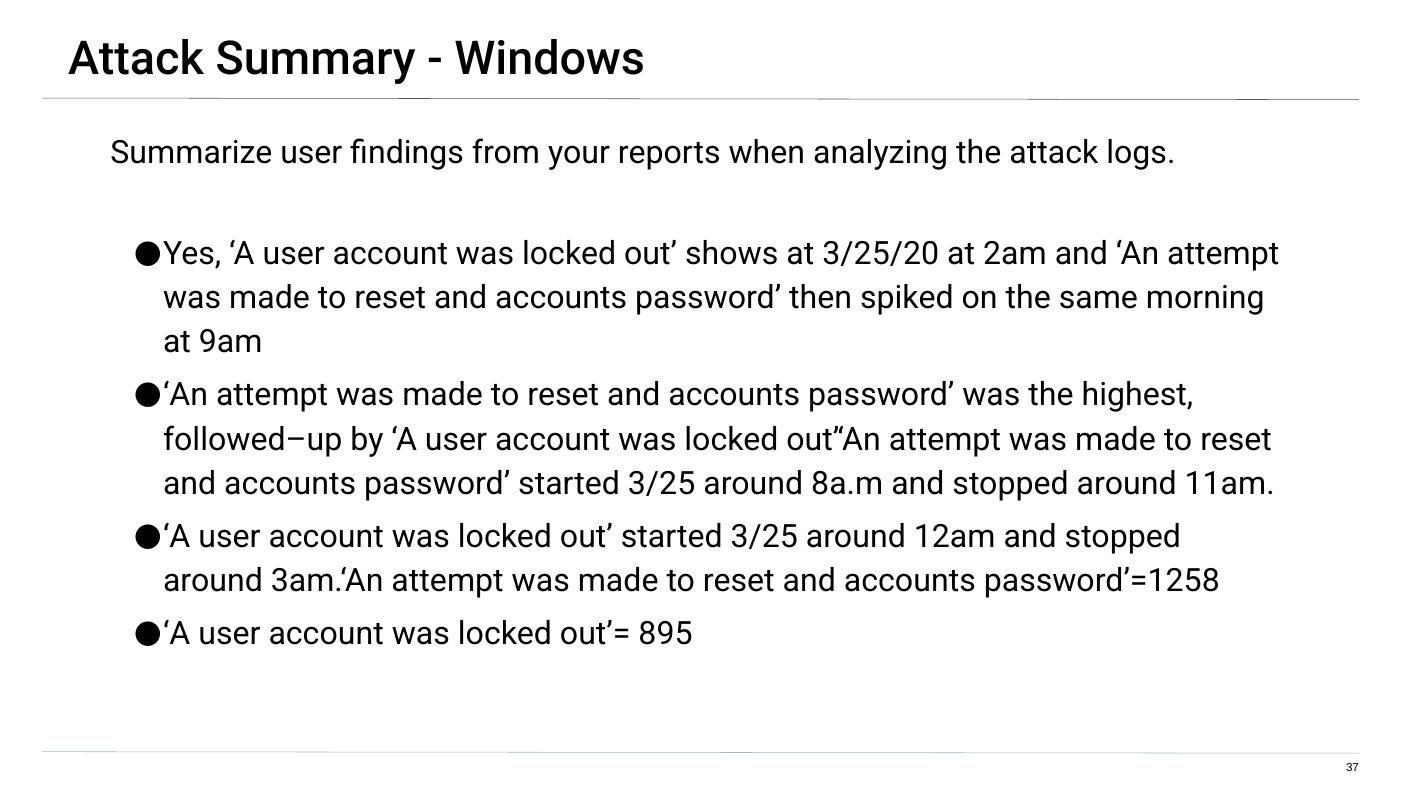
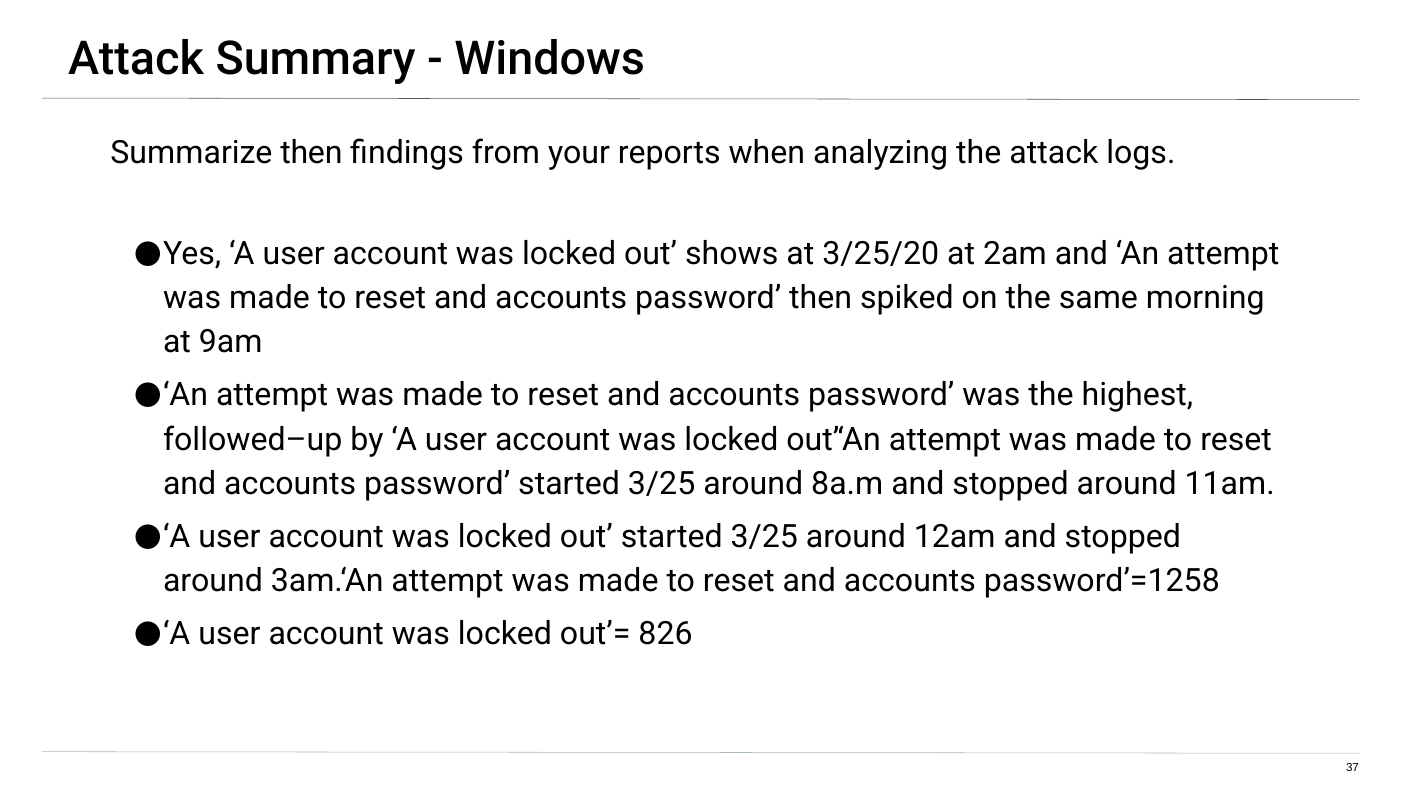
Summarize user: user -> then
895: 895 -> 826
